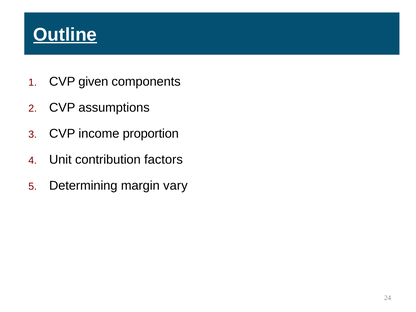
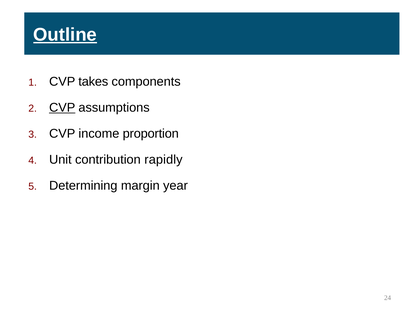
given: given -> takes
CVP at (62, 108) underline: none -> present
factors: factors -> rapidly
vary: vary -> year
